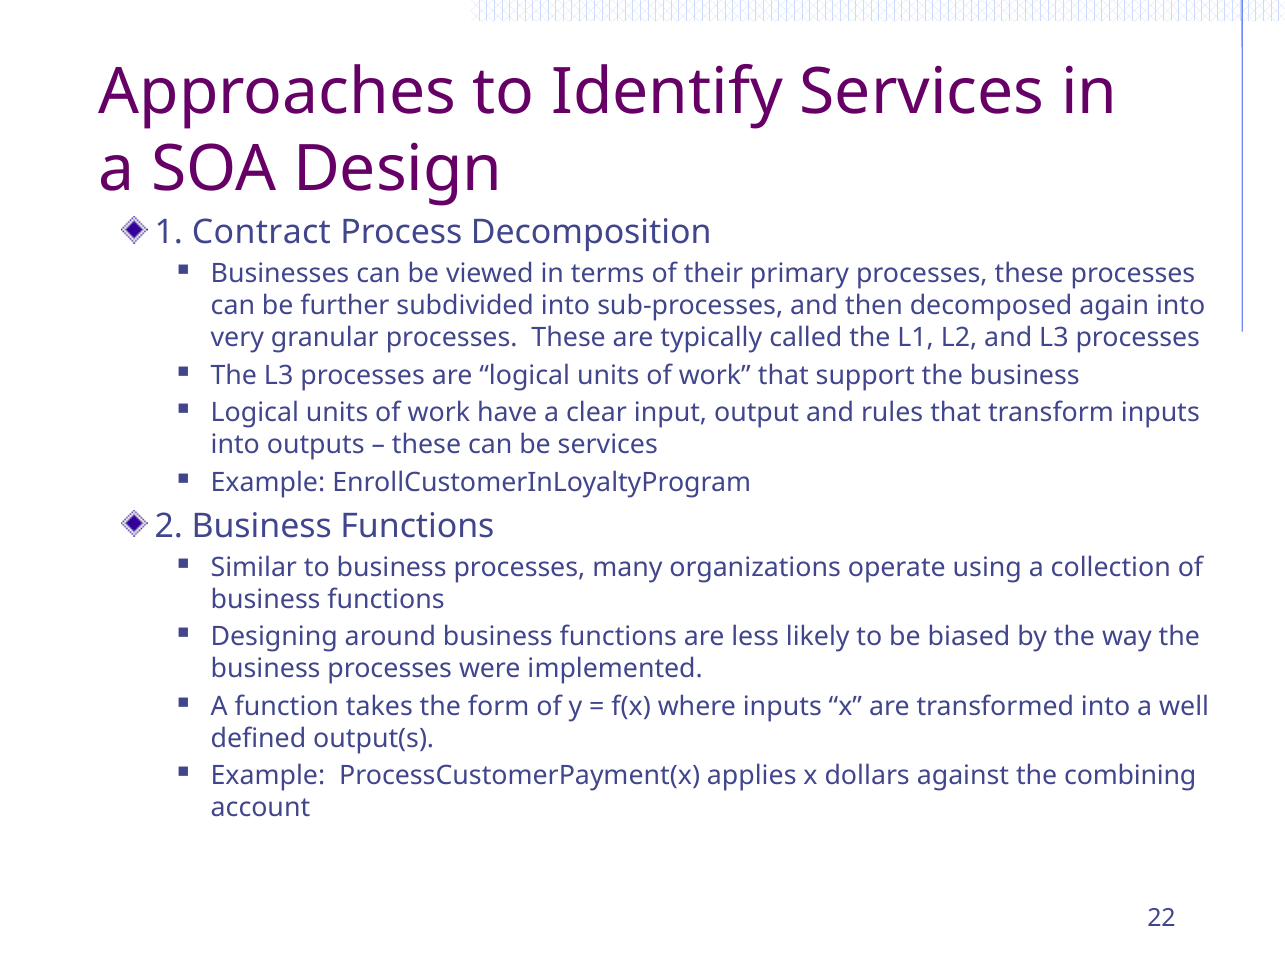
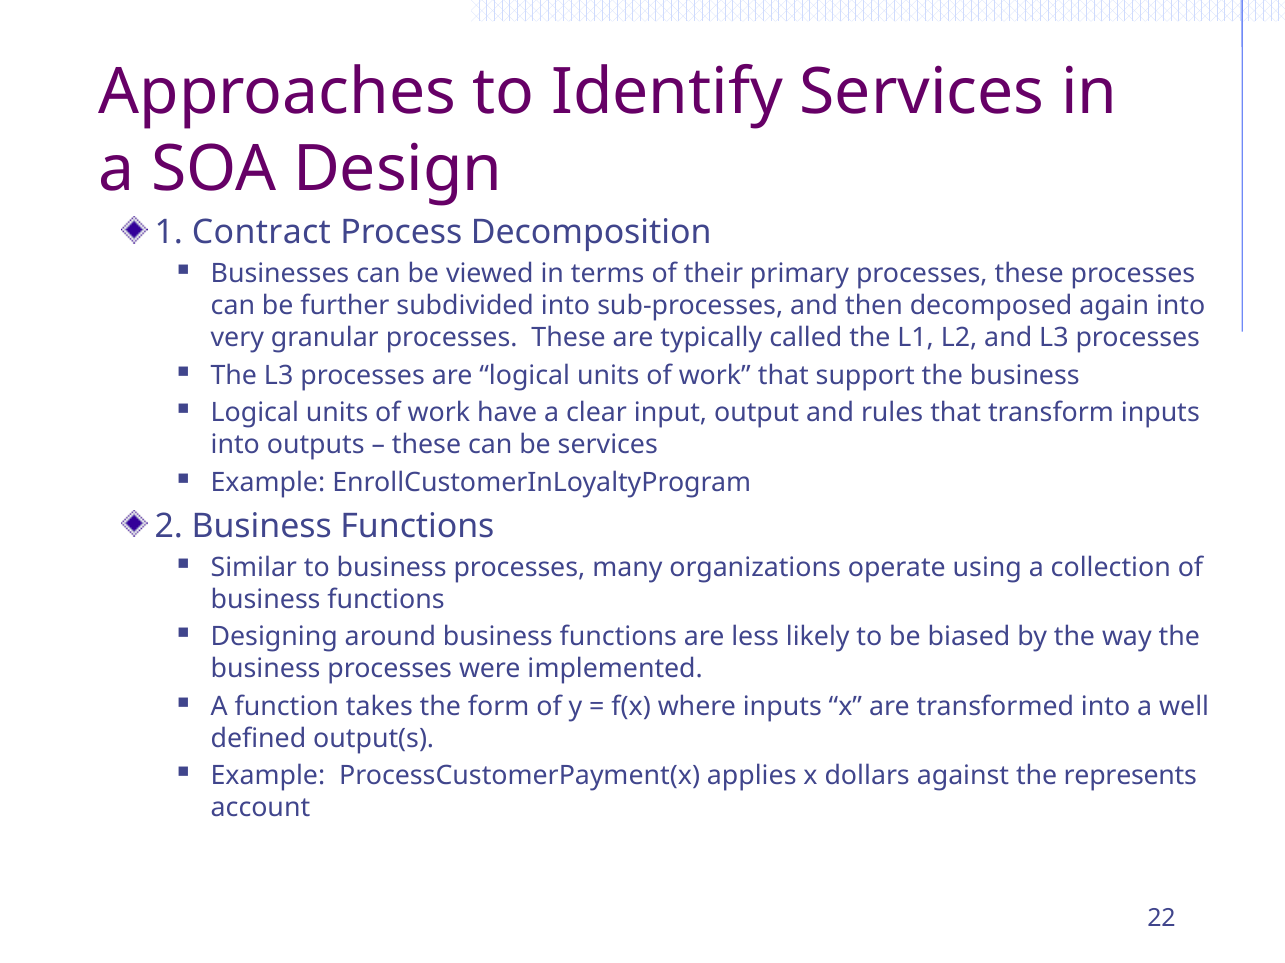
combining: combining -> represents
